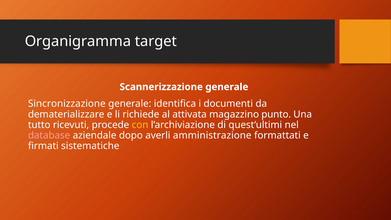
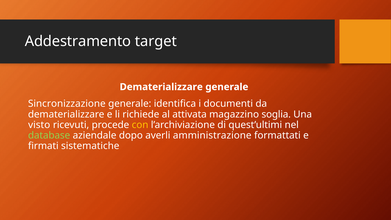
Organigramma: Organigramma -> Addestramento
Scannerizzazione at (161, 87): Scannerizzazione -> Dematerializzare
punto: punto -> soglia
tutto: tutto -> visto
database colour: pink -> light green
